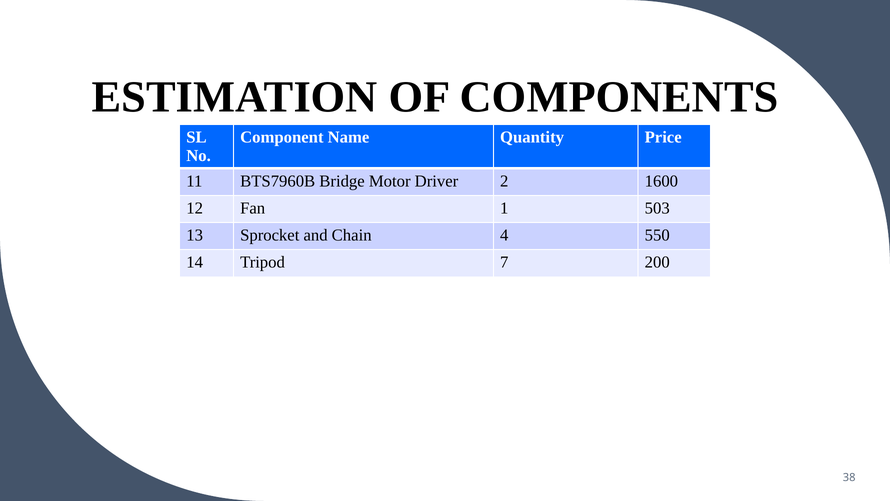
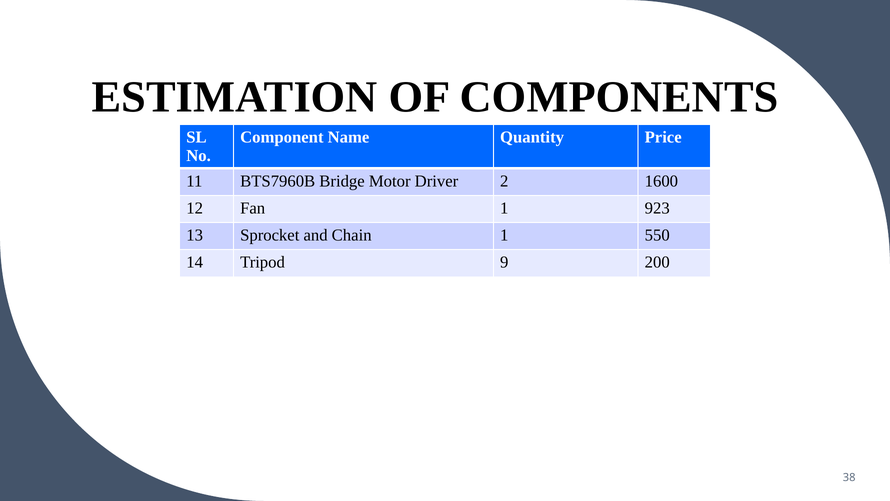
503: 503 -> 923
Chain 4: 4 -> 1
7: 7 -> 9
